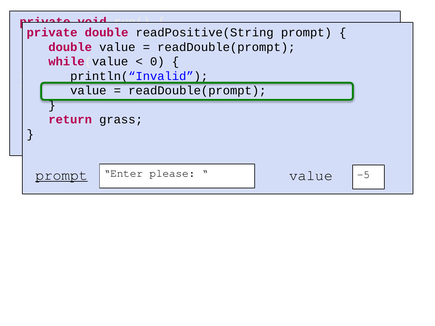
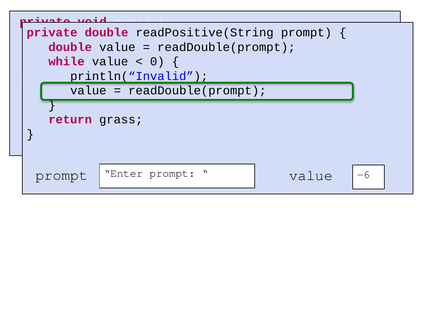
prompt at (62, 175) underline: present -> none
Enter please: please -> prompt
-5: -5 -> -6
